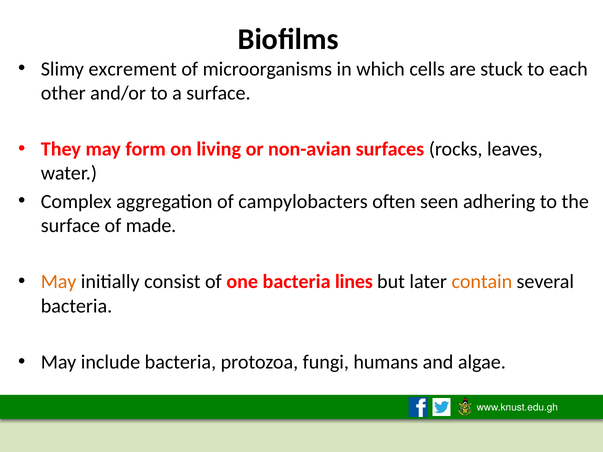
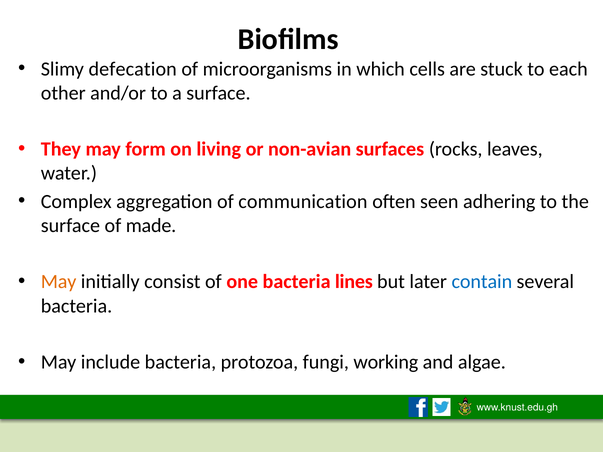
excrement: excrement -> defecation
campylobacters: campylobacters -> communication
contain colour: orange -> blue
humans: humans -> working
